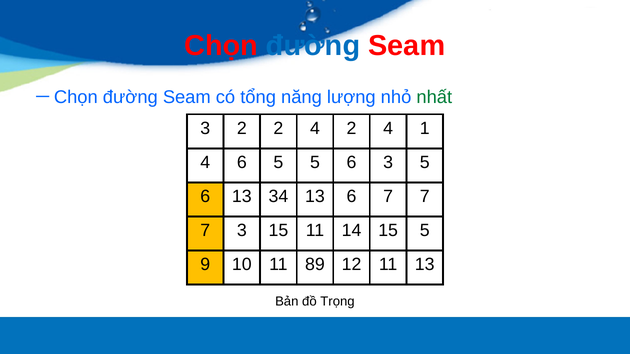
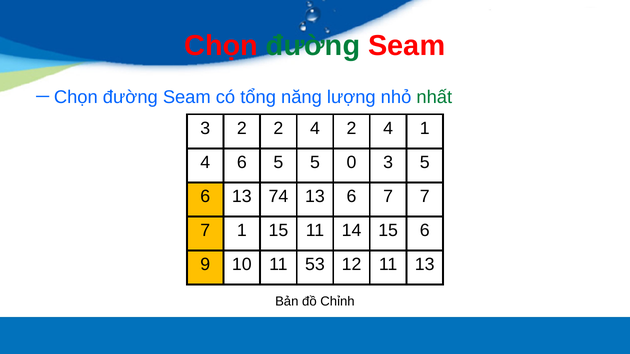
đường at (313, 46) colour: blue -> green
5 5 6: 6 -> 0
34: 34 -> 74
7 3: 3 -> 1
15 5: 5 -> 6
89: 89 -> 53
Trọng: Trọng -> Chỉnh
